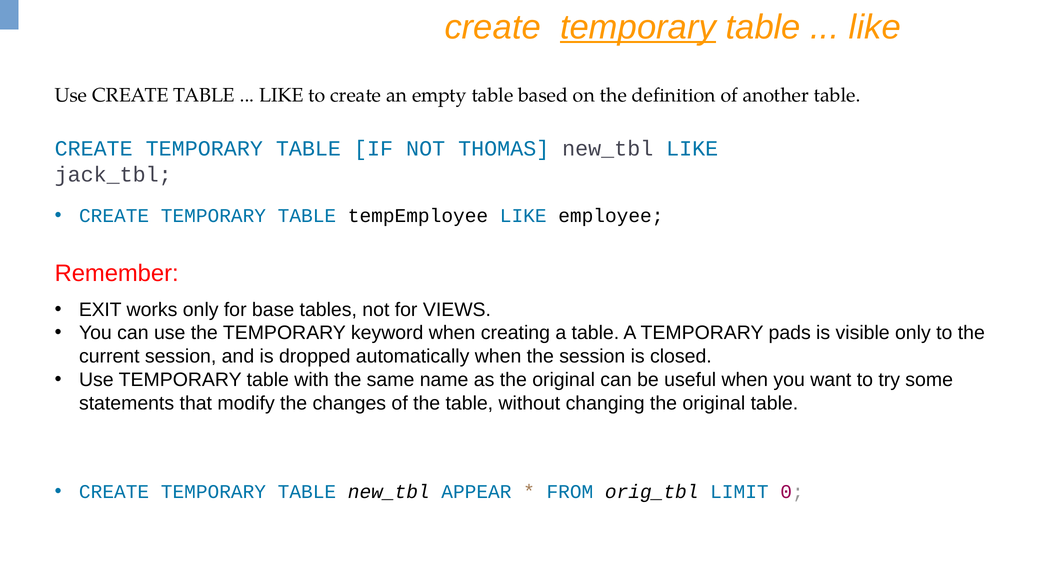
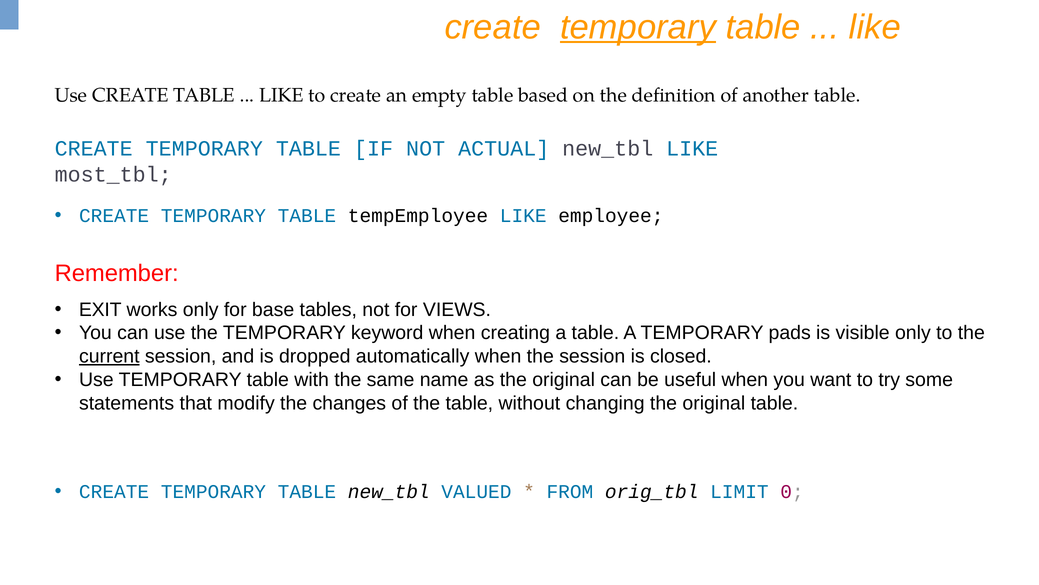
THOMAS: THOMAS -> ACTUAL
jack_tbl: jack_tbl -> most_tbl
current underline: none -> present
APPEAR: APPEAR -> VALUED
